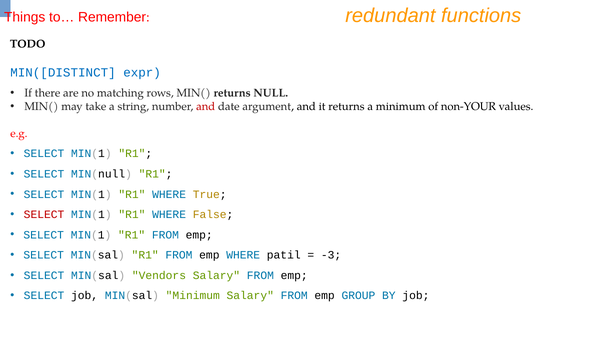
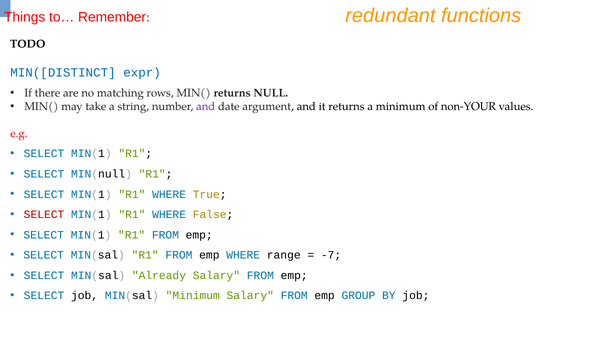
and at (206, 106) colour: red -> purple
patil: patil -> range
-3: -3 -> -7
Vendors: Vendors -> Already
